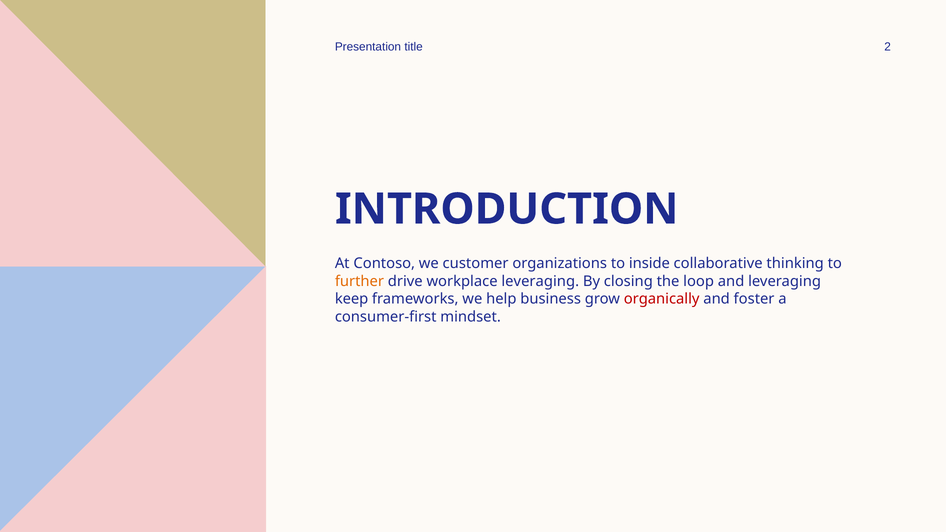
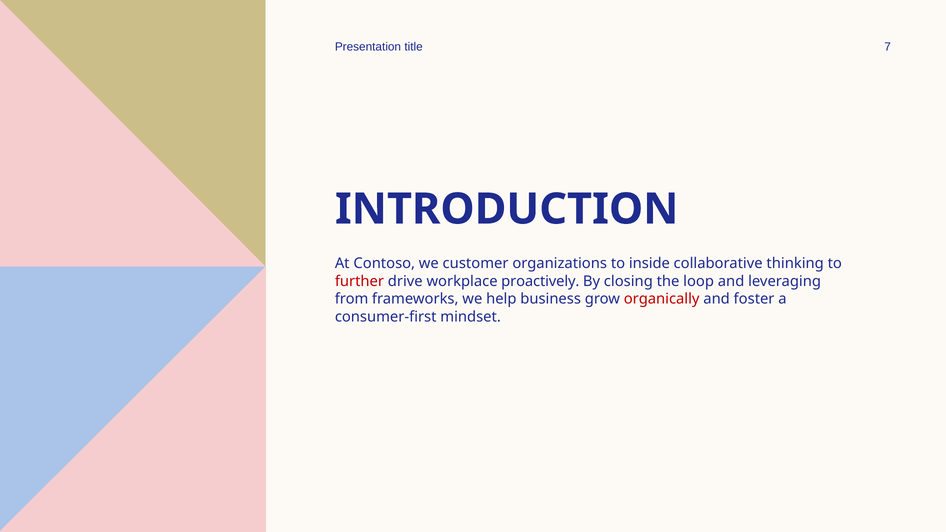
2: 2 -> 7
further colour: orange -> red
workplace leveraging: leveraging -> proactively
keep: keep -> from
